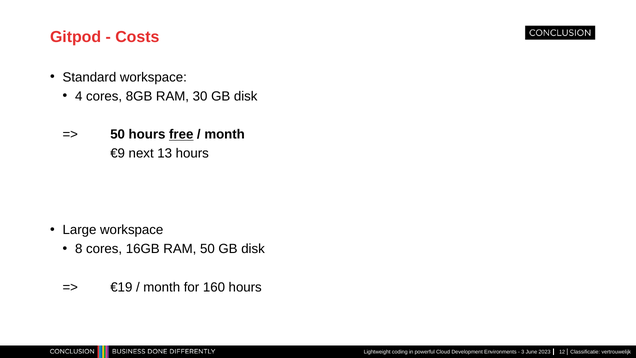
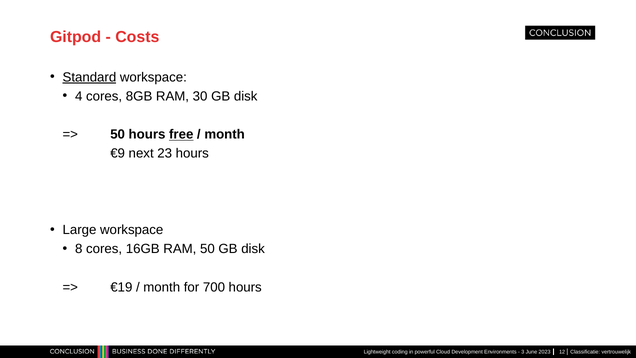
Standard underline: none -> present
13: 13 -> 23
160: 160 -> 700
